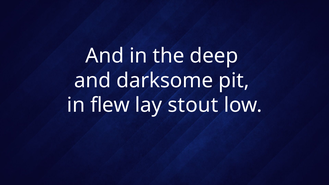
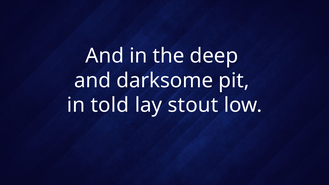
flew: flew -> told
